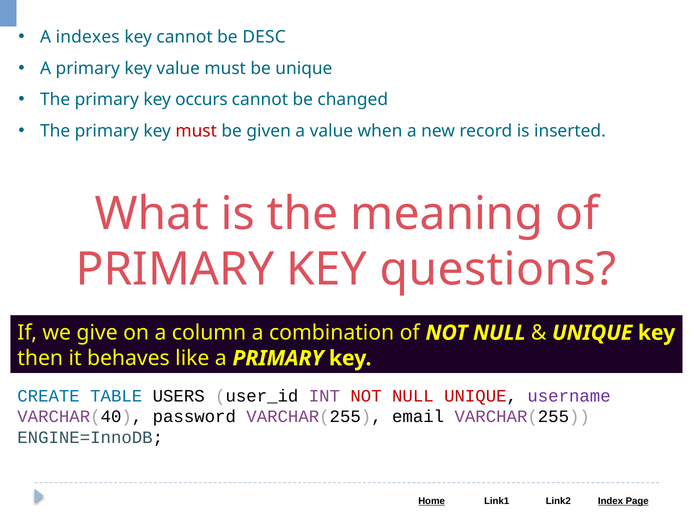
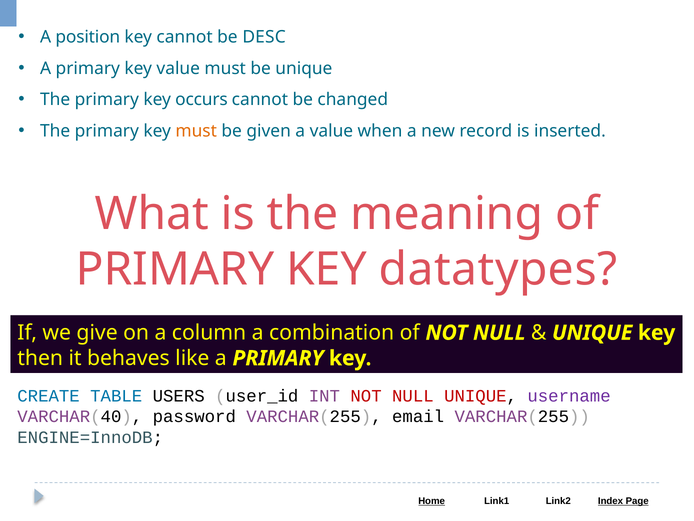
indexes: indexes -> position
must at (196, 131) colour: red -> orange
questions: questions -> datatypes
